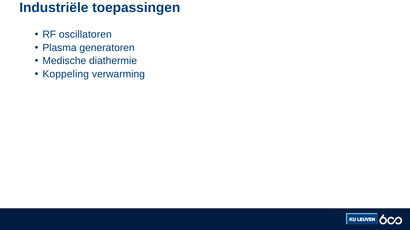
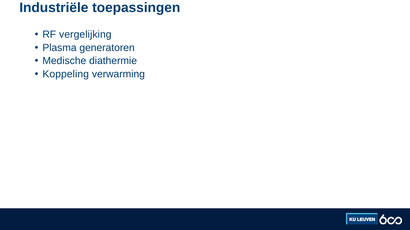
oscillatoren: oscillatoren -> vergelijking
